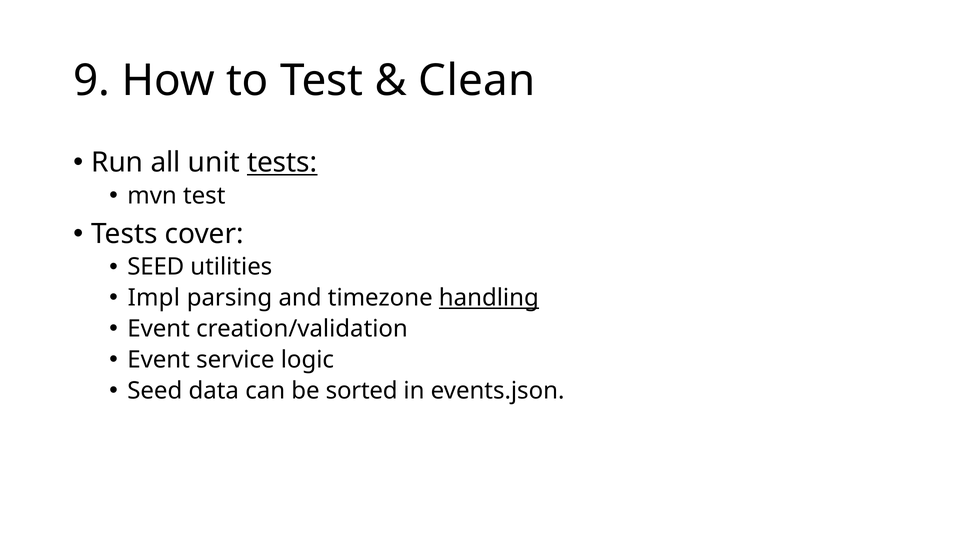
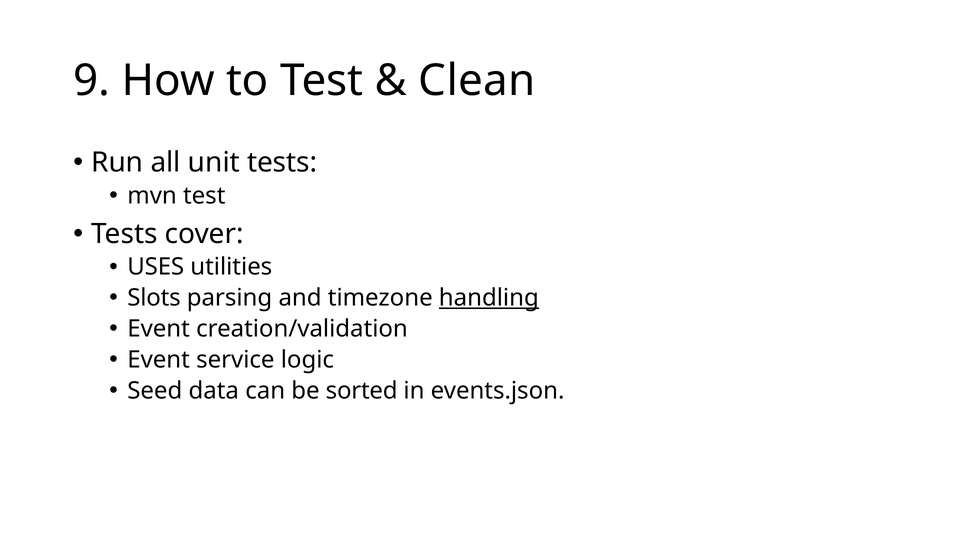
tests at (282, 162) underline: present -> none
SEED at (156, 267): SEED -> USES
Impl: Impl -> Slots
